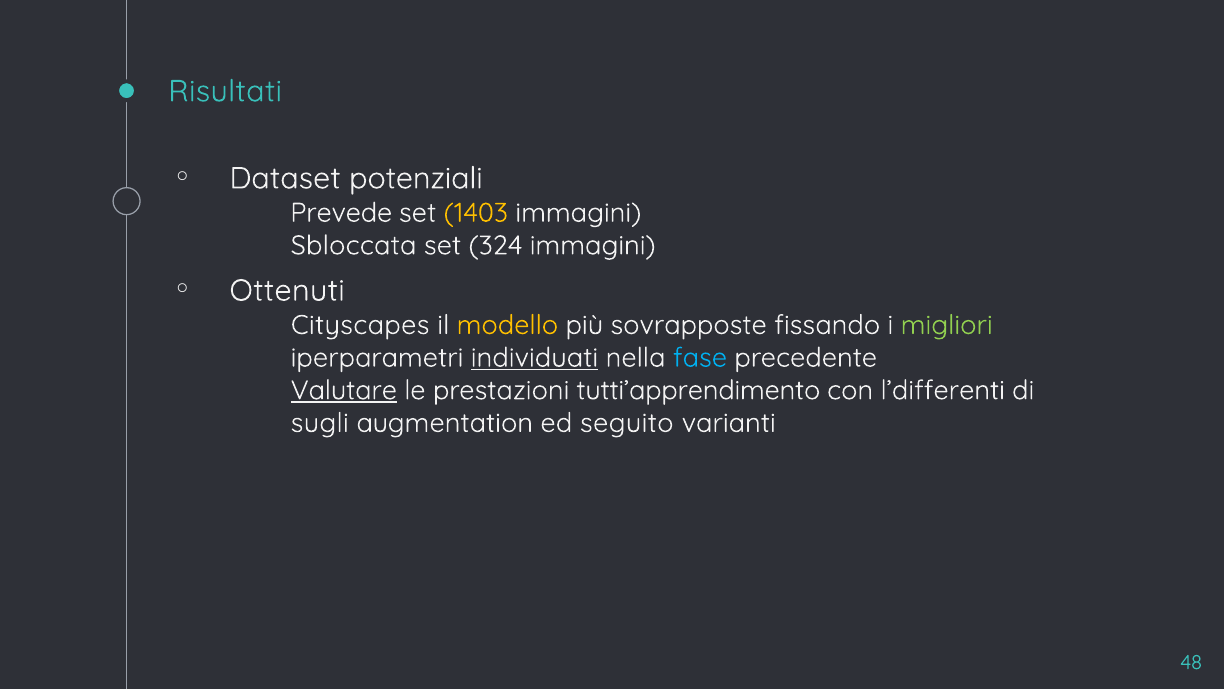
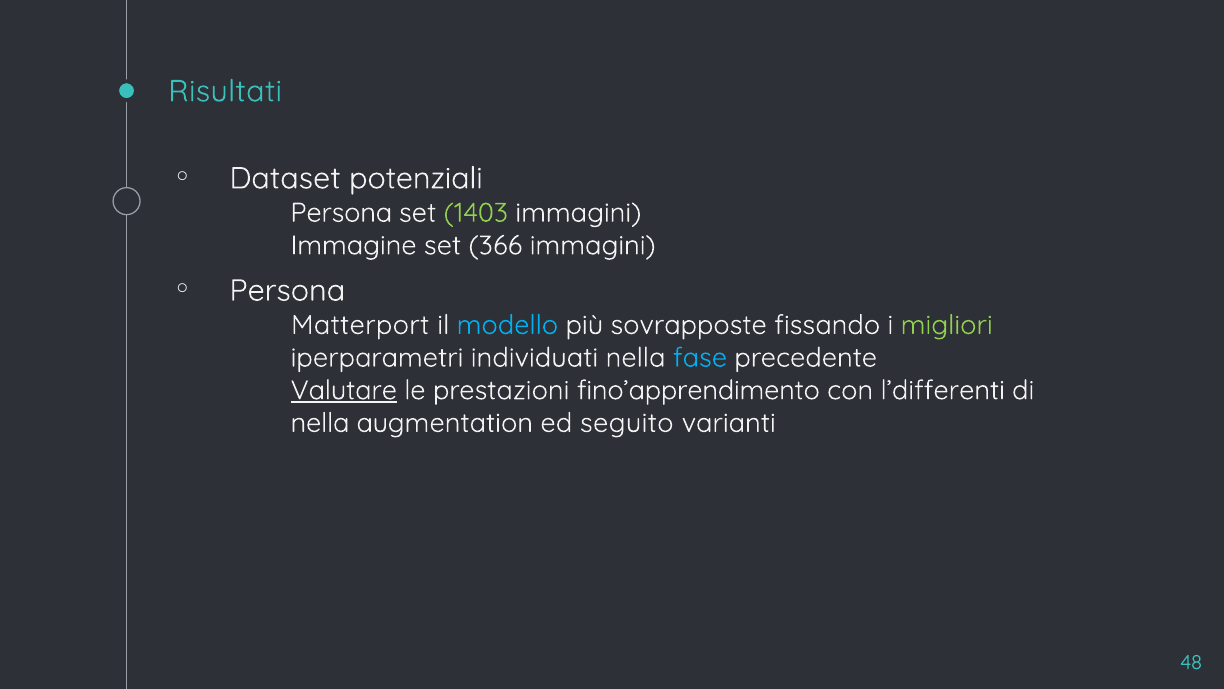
Prevede at (341, 213): Prevede -> Persona
1403 colour: yellow -> light green
Sbloccata: Sbloccata -> Immagine
324: 324 -> 366
Ottenuti at (287, 290): Ottenuti -> Persona
Cityscapes: Cityscapes -> Matterport
modello colour: yellow -> light blue
individuati underline: present -> none
tutti’apprendimento: tutti’apprendimento -> fino’apprendimento
sugli at (320, 423): sugli -> nella
